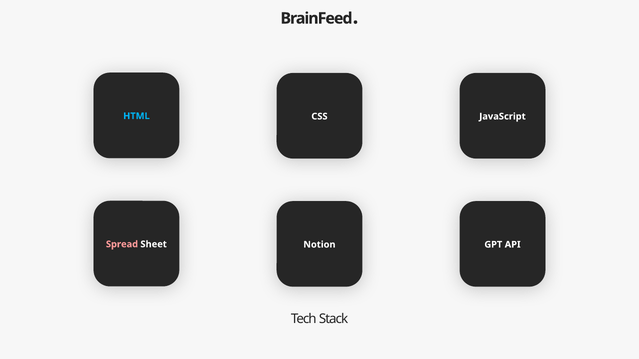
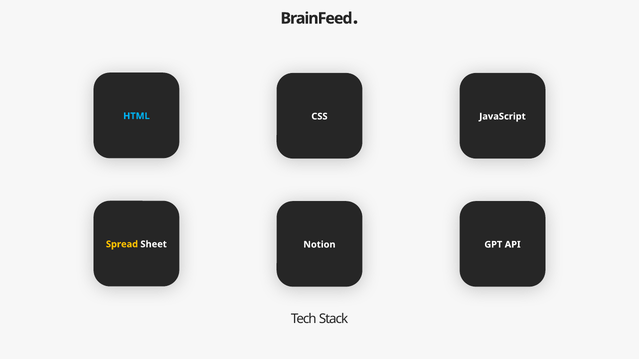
Spread colour: pink -> yellow
